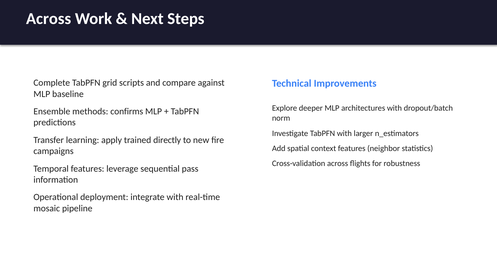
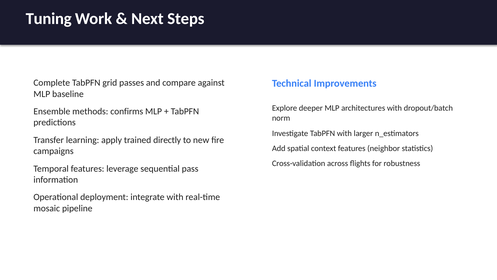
Across at (49, 19): Across -> Tuning
scripts: scripts -> passes
